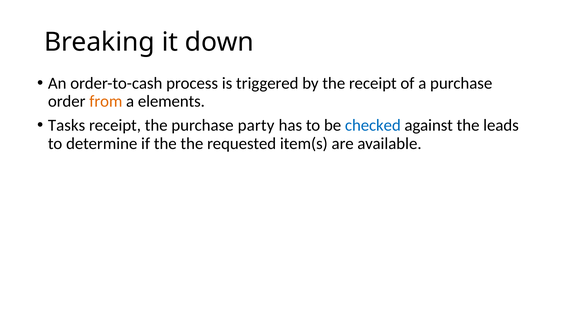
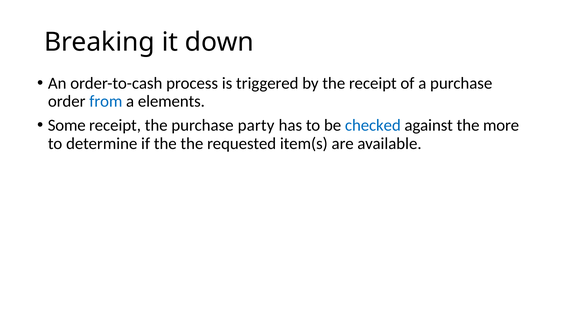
from colour: orange -> blue
Tasks: Tasks -> Some
leads: leads -> more
